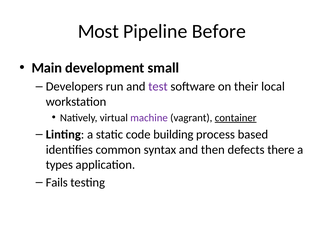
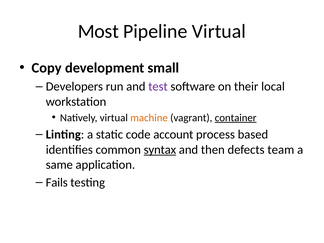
Pipeline Before: Before -> Virtual
Main: Main -> Copy
machine colour: purple -> orange
building: building -> account
syntax underline: none -> present
there: there -> team
types: types -> same
